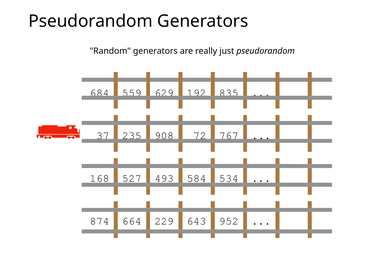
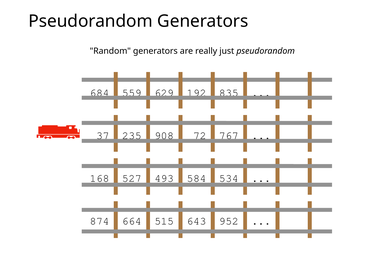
229: 229 -> 515
